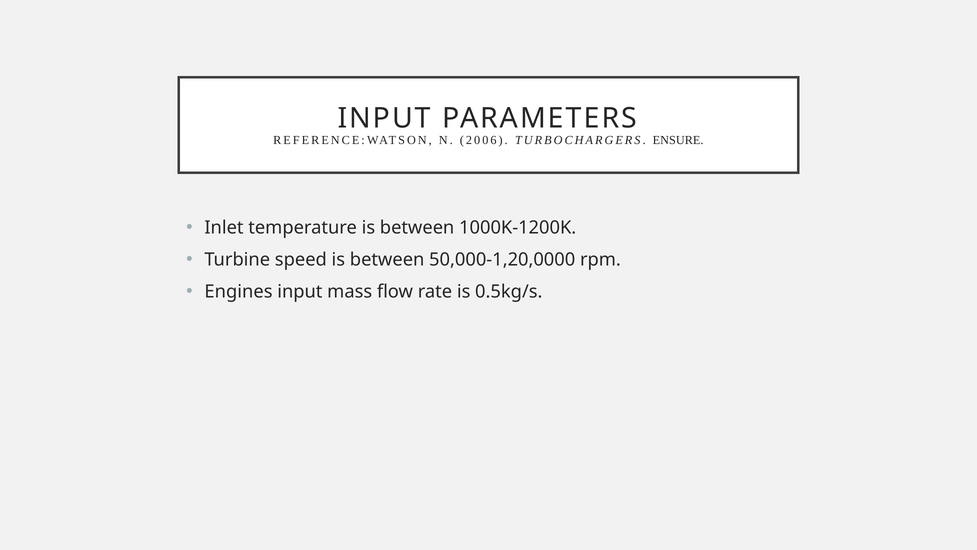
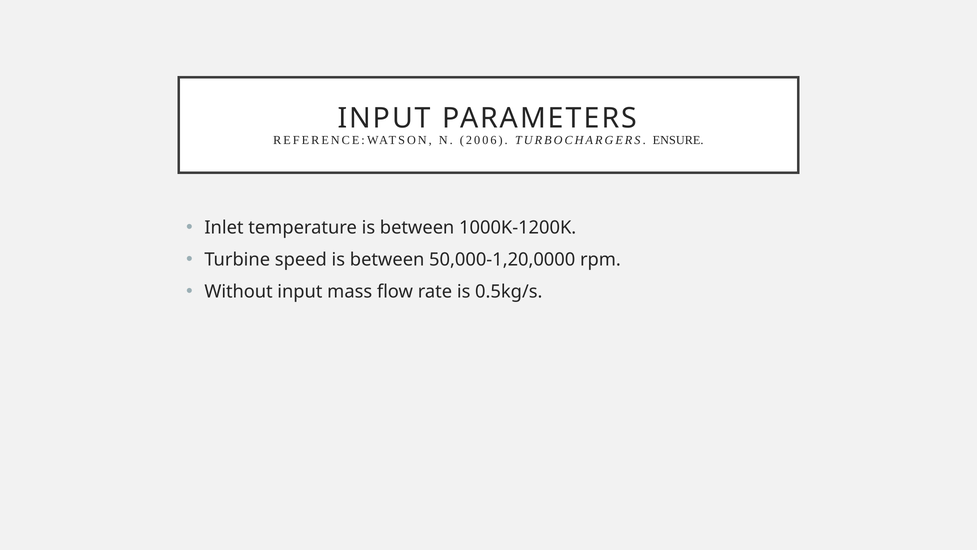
Engines: Engines -> Without
